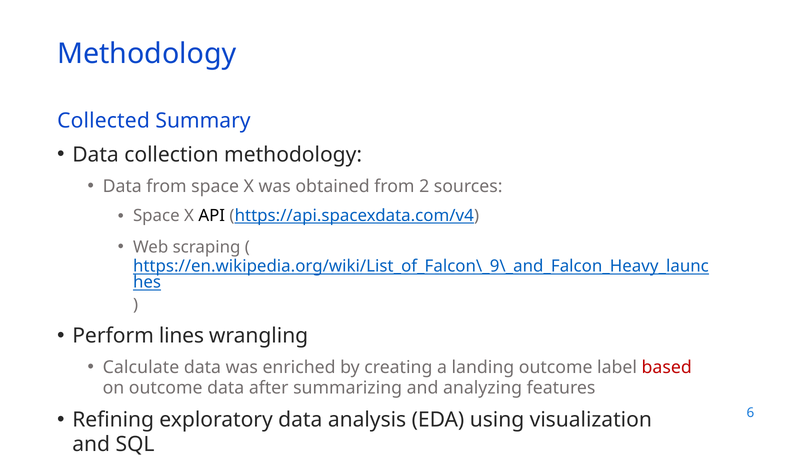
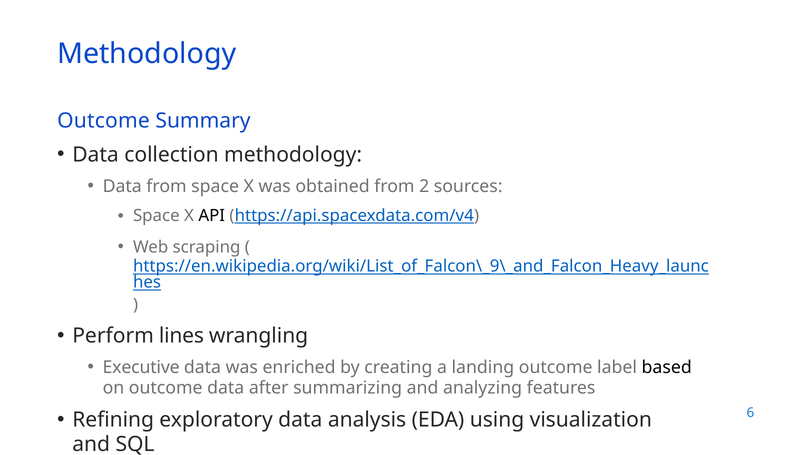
Collected at (104, 121): Collected -> Outcome
Calculate: Calculate -> Executive
based colour: red -> black
